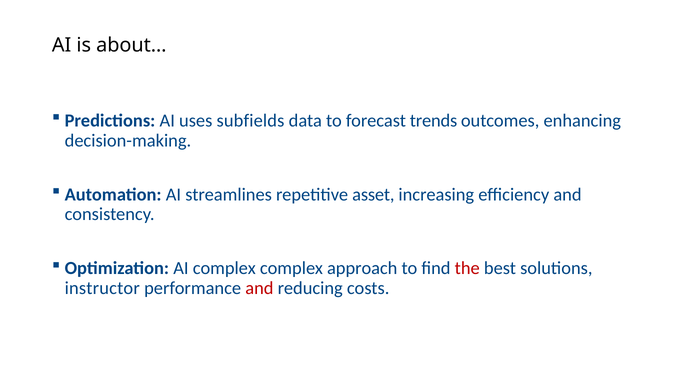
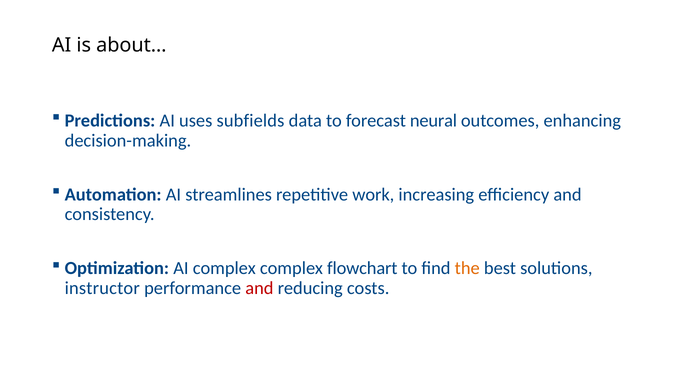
trends: trends -> neural
asset: asset -> work
approach: approach -> flowchart
the colour: red -> orange
